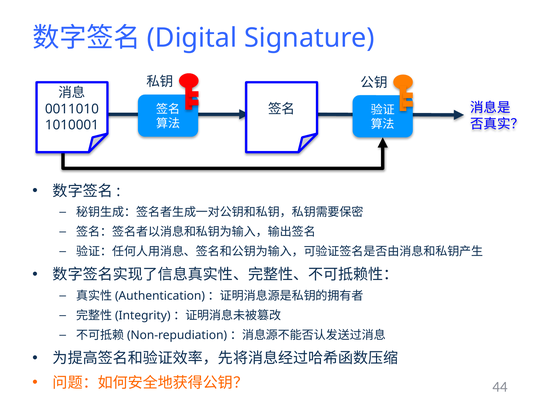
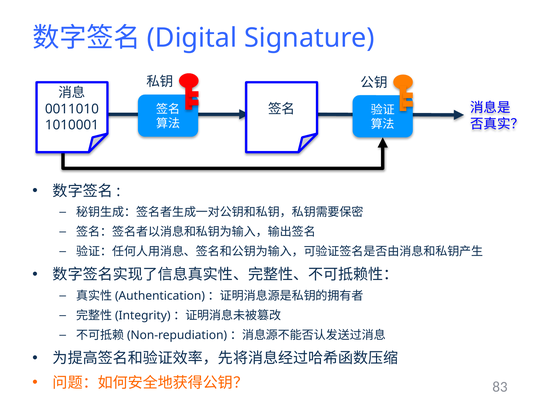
44: 44 -> 83
